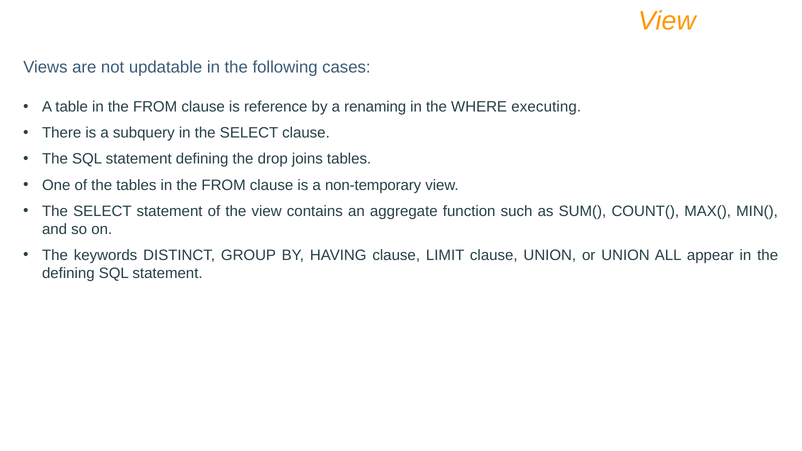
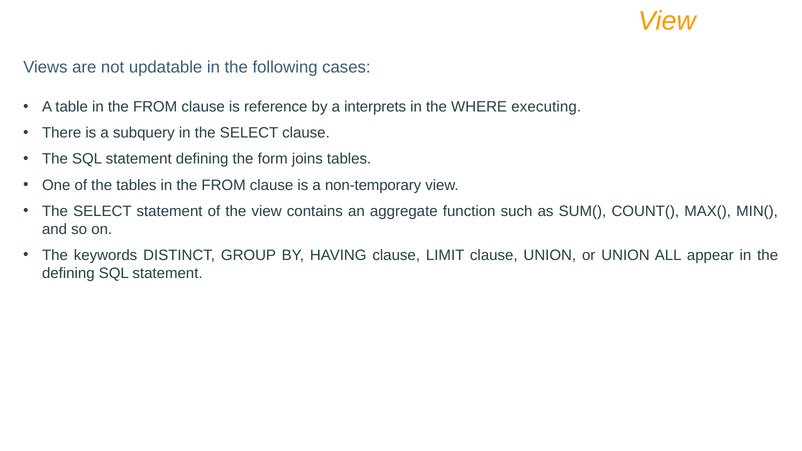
renaming: renaming -> interprets
drop: drop -> form
